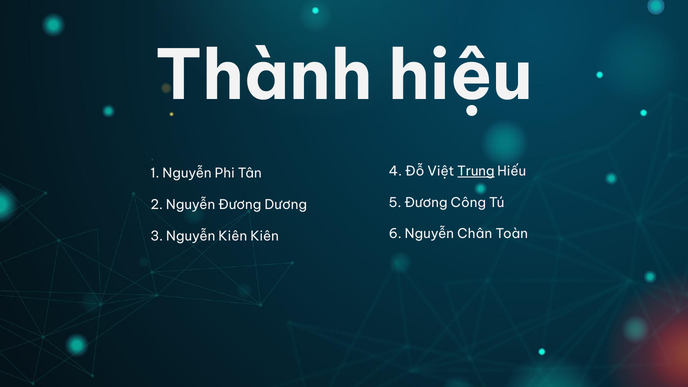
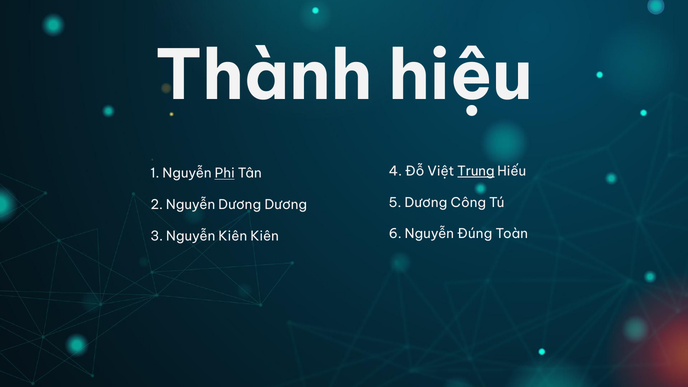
Phi underline: none -> present
5 Đương: Đương -> Dương
Nguyễn Đương: Đương -> Dương
Chân: Chân -> Đúng
